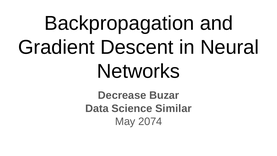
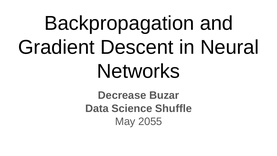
Similar: Similar -> Shuffle
2074: 2074 -> 2055
